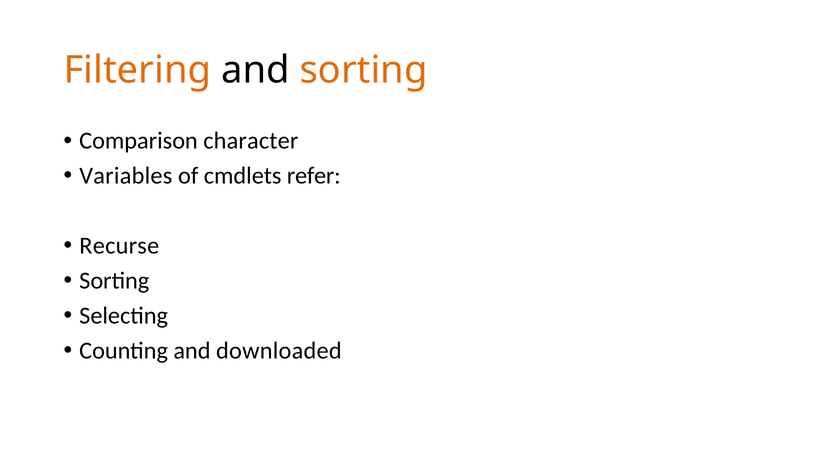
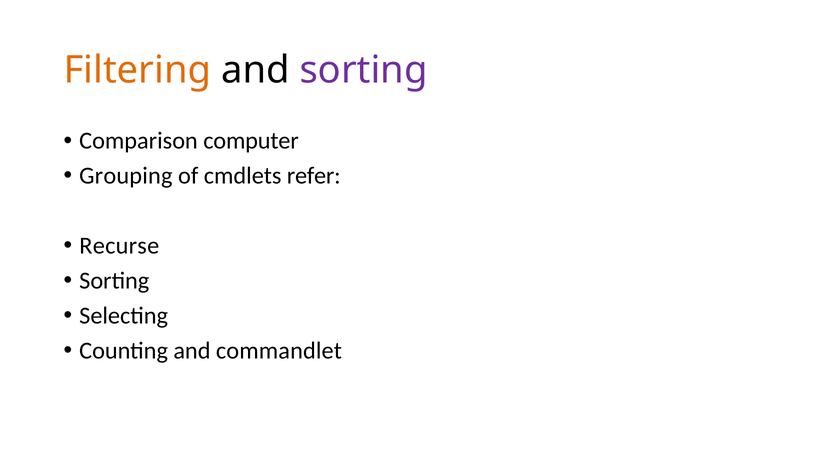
sorting at (364, 70) colour: orange -> purple
character: character -> computer
Variables: Variables -> Grouping
downloaded: downloaded -> commandlet
